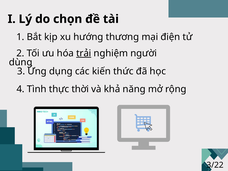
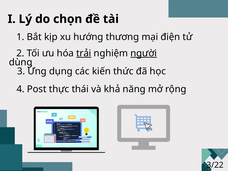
người underline: none -> present
Tình: Tình -> Post
thời: thời -> thái
